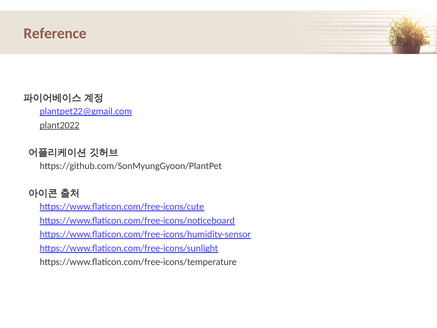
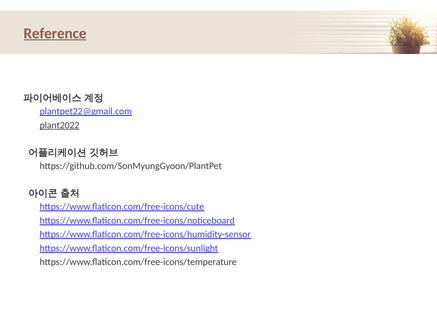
Reference underline: none -> present
